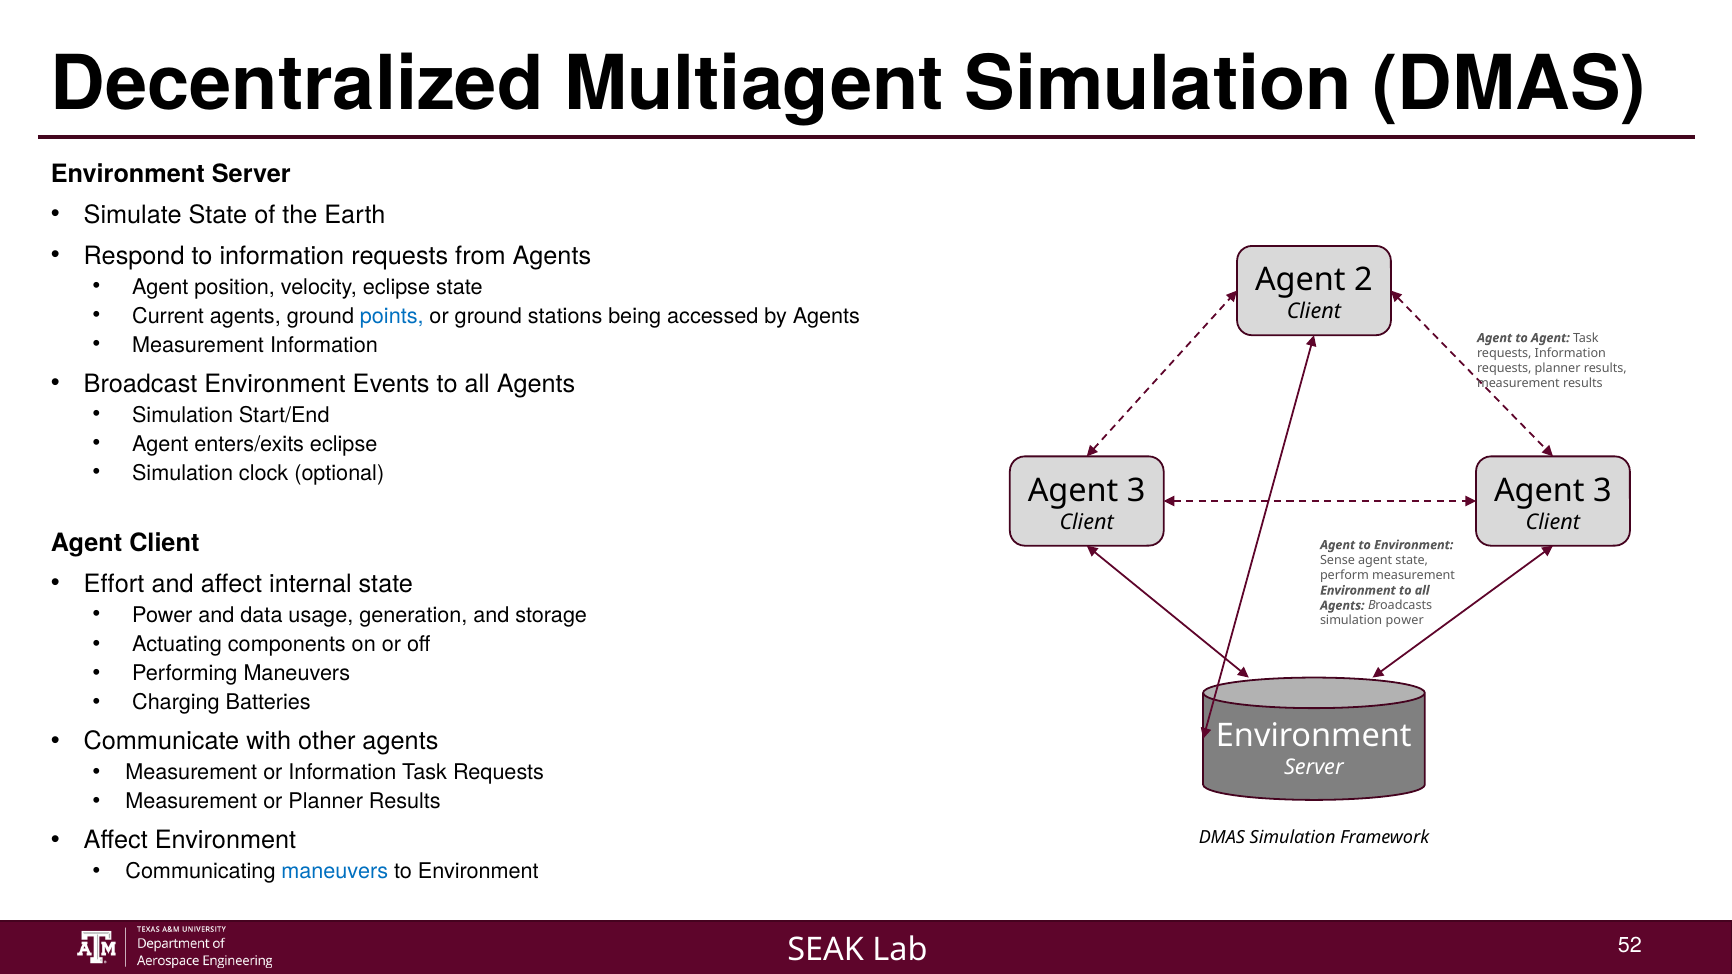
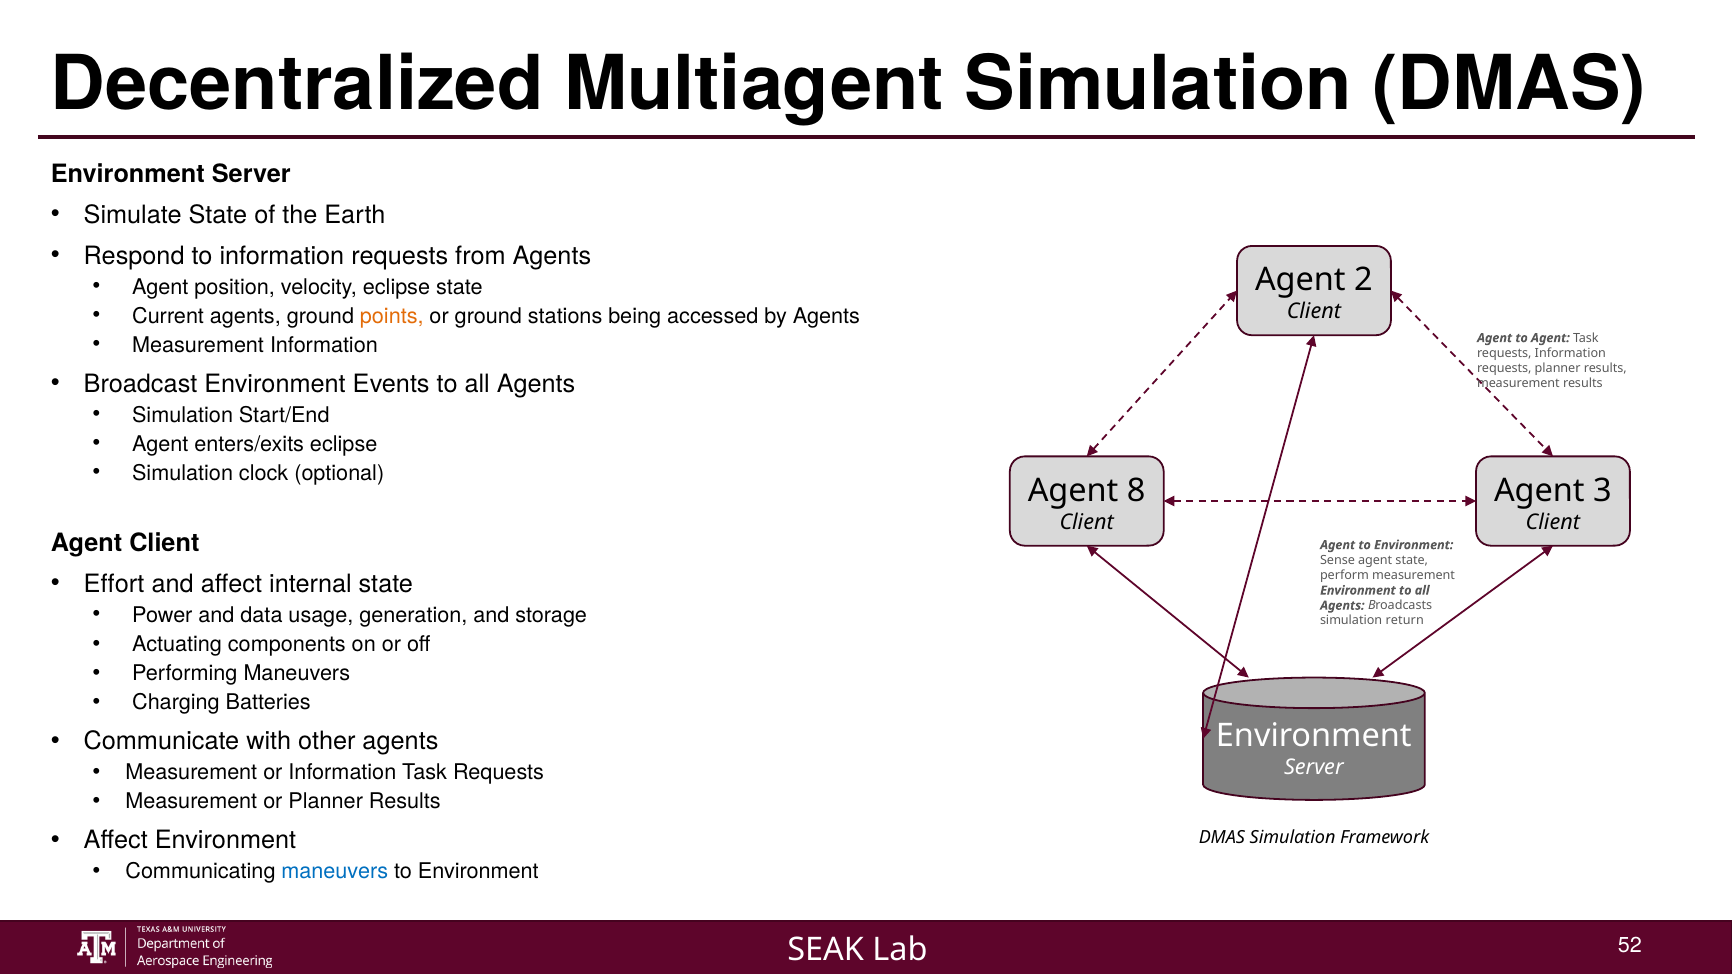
points colour: blue -> orange
3 at (1136, 490): 3 -> 8
simulation power: power -> return
